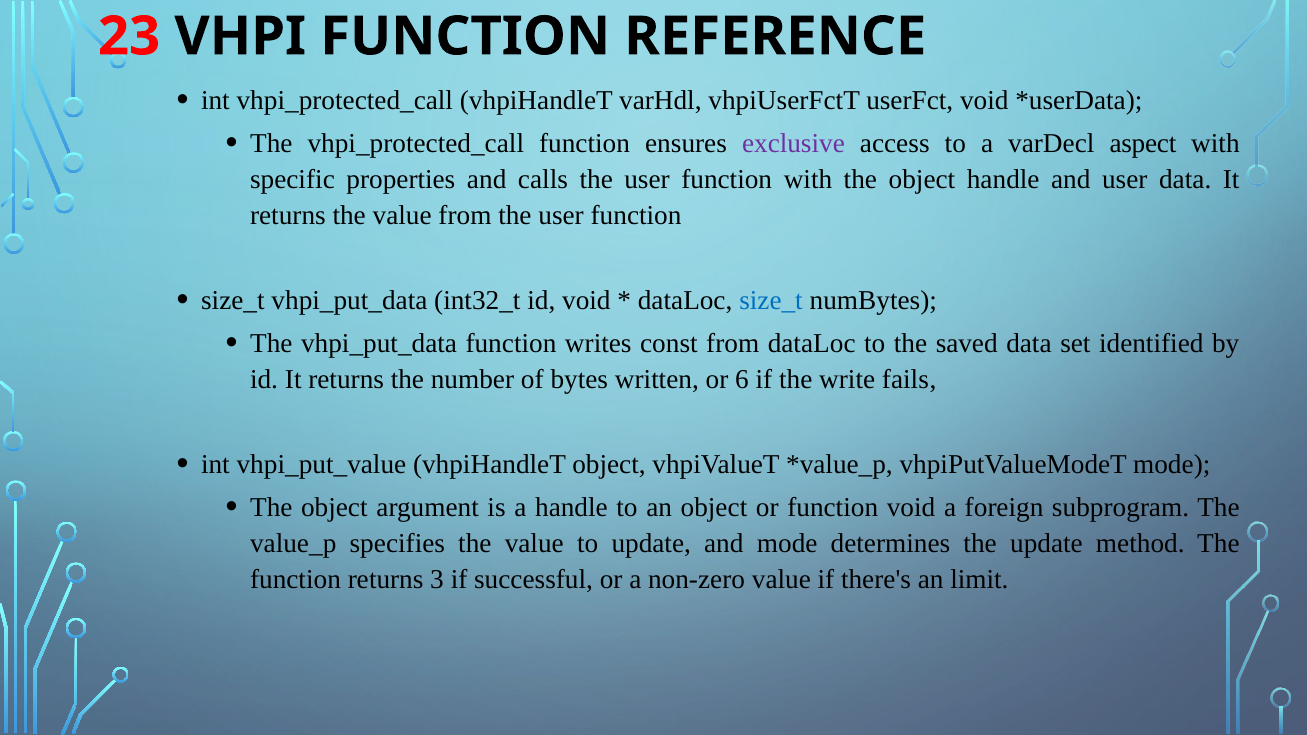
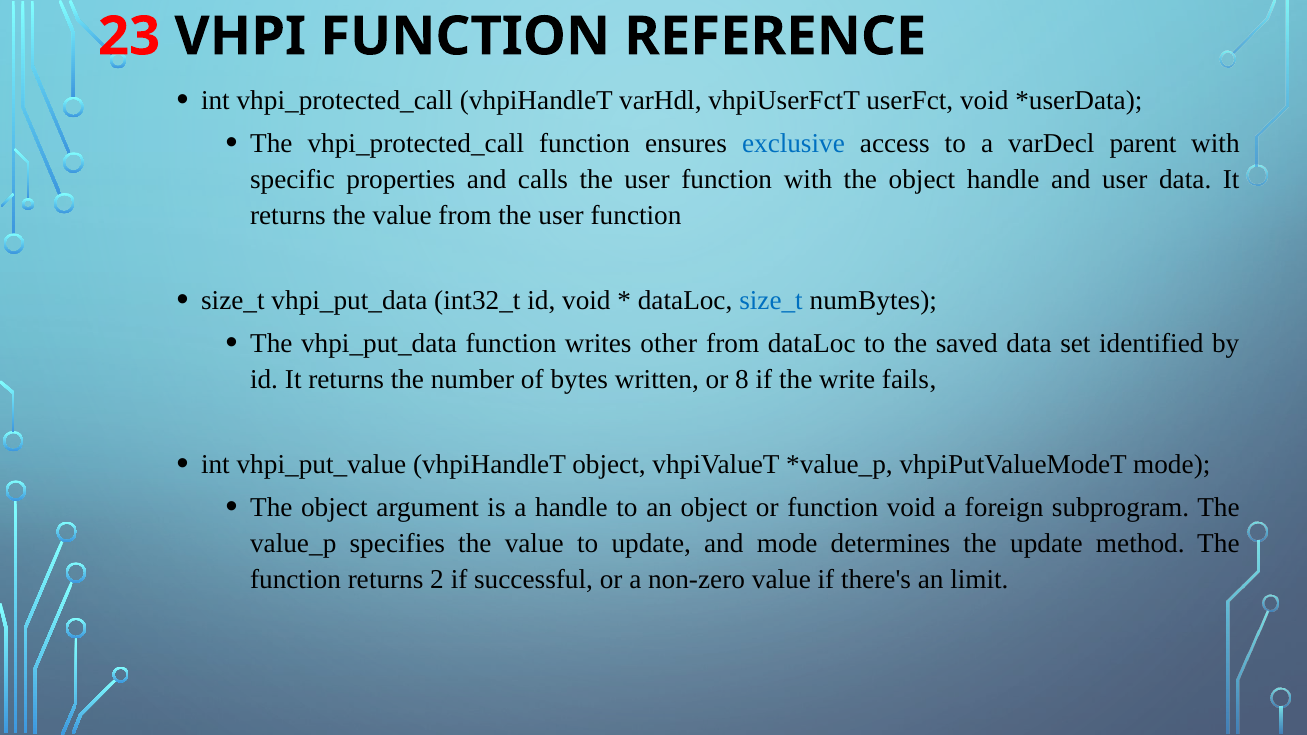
exclusive colour: purple -> blue
aspect: aspect -> parent
const: const -> other
6: 6 -> 8
3: 3 -> 2
